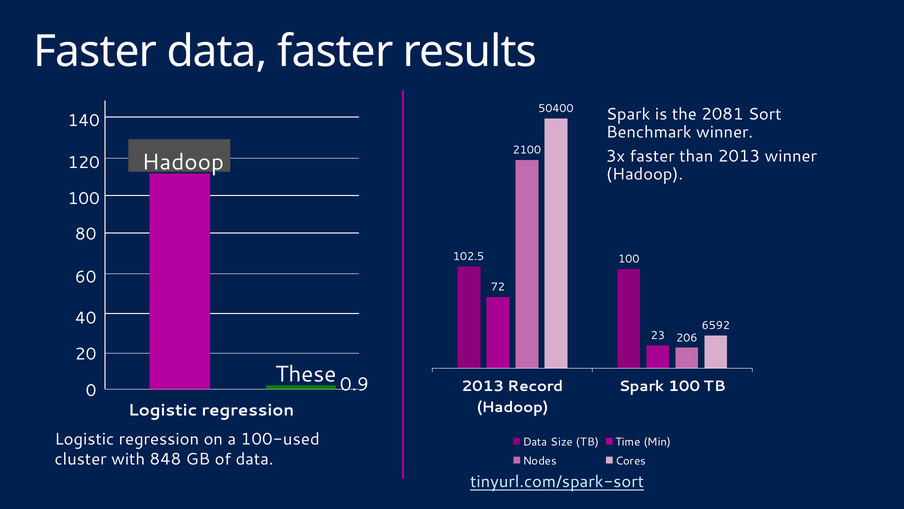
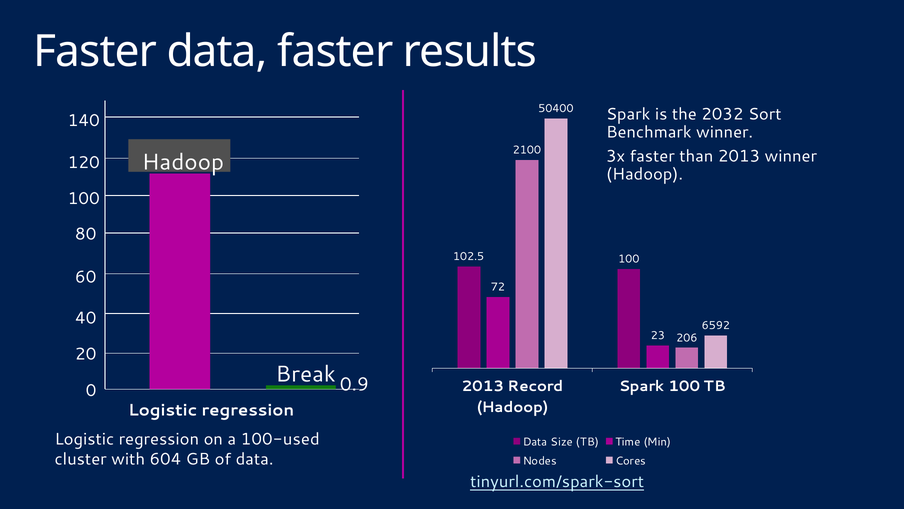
2081: 2081 -> 2032
These: These -> Break
848: 848 -> 604
